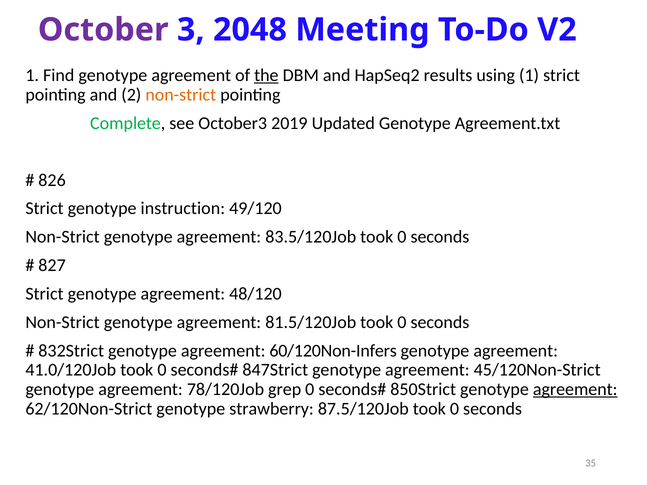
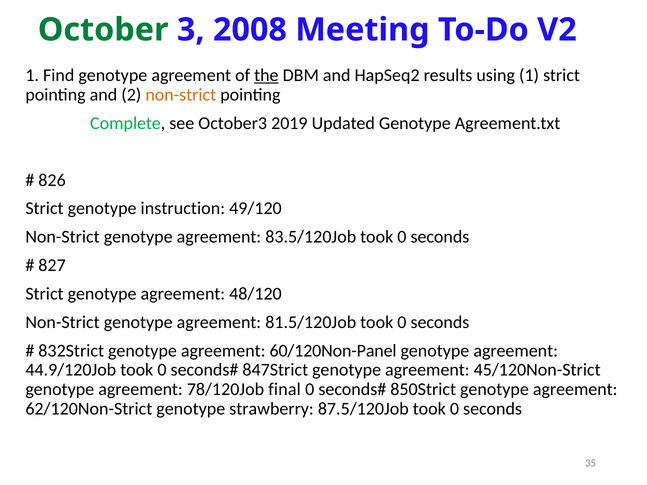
October colour: purple -> green
2048: 2048 -> 2008
60/120Non-Infers: 60/120Non-Infers -> 60/120Non-Panel
41.0/120Job: 41.0/120Job -> 44.9/120Job
grep: grep -> final
agreement at (575, 390) underline: present -> none
